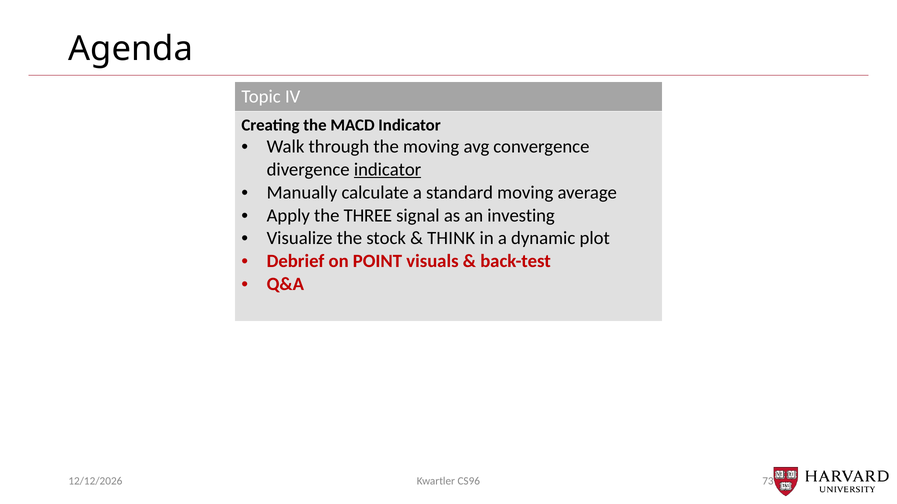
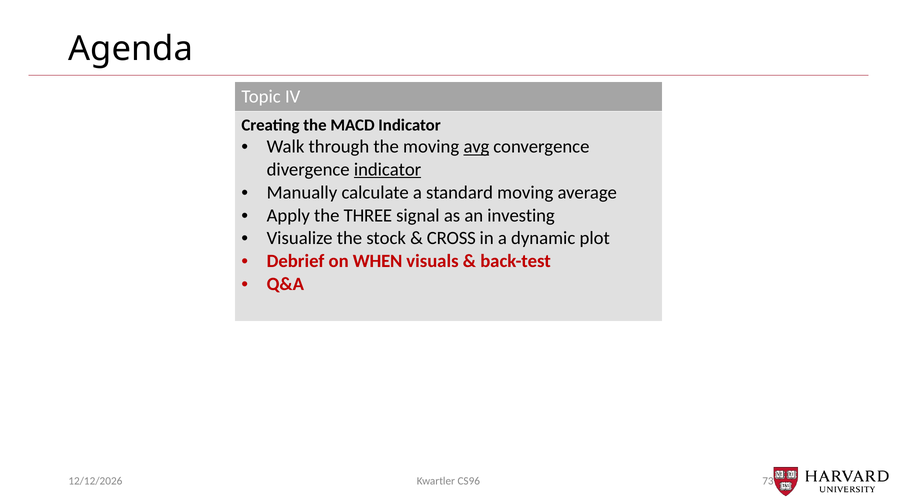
avg underline: none -> present
THINK: THINK -> CROSS
POINT: POINT -> WHEN
